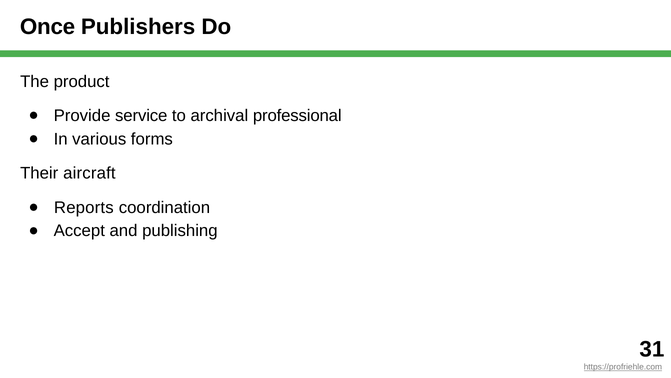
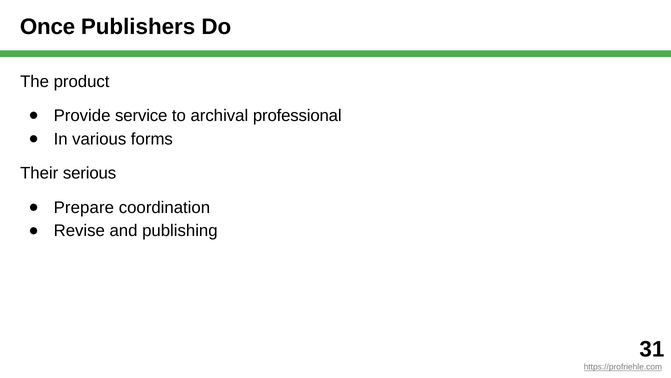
aircraft: aircraft -> serious
Reports: Reports -> Prepare
Accept: Accept -> Revise
